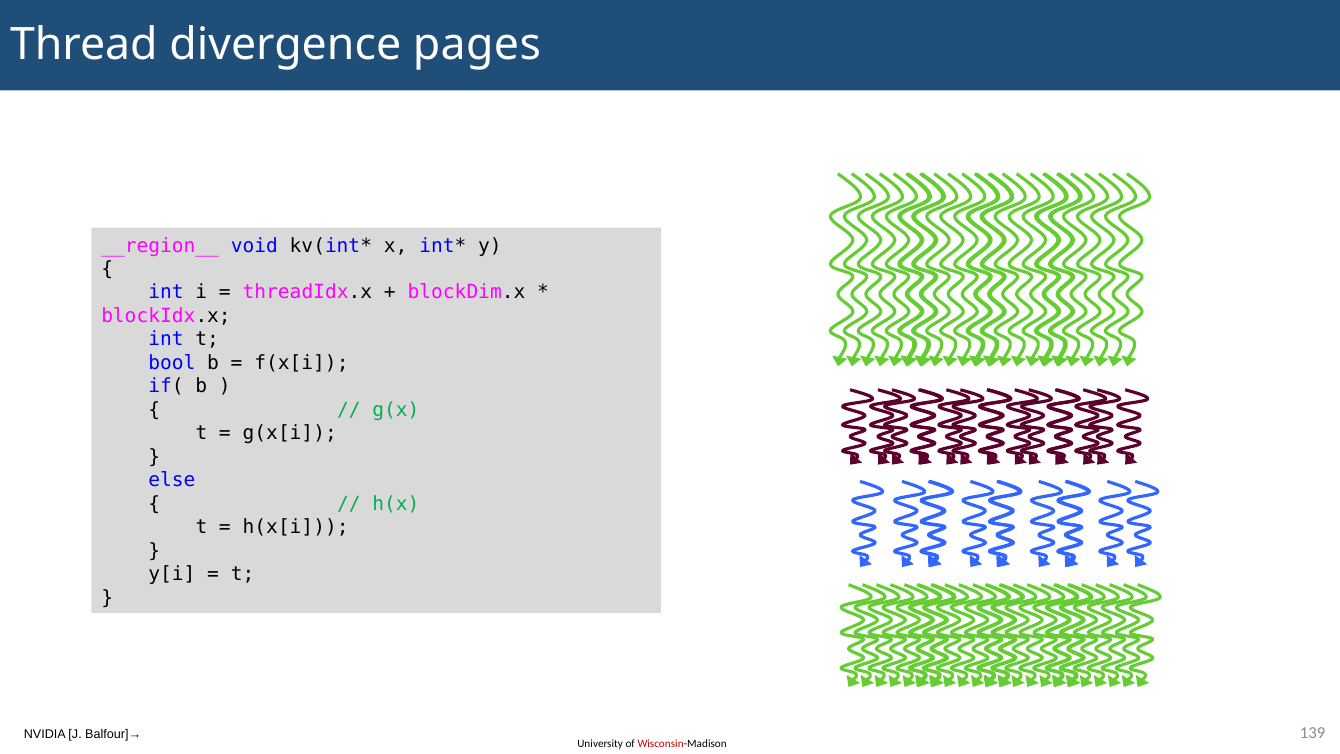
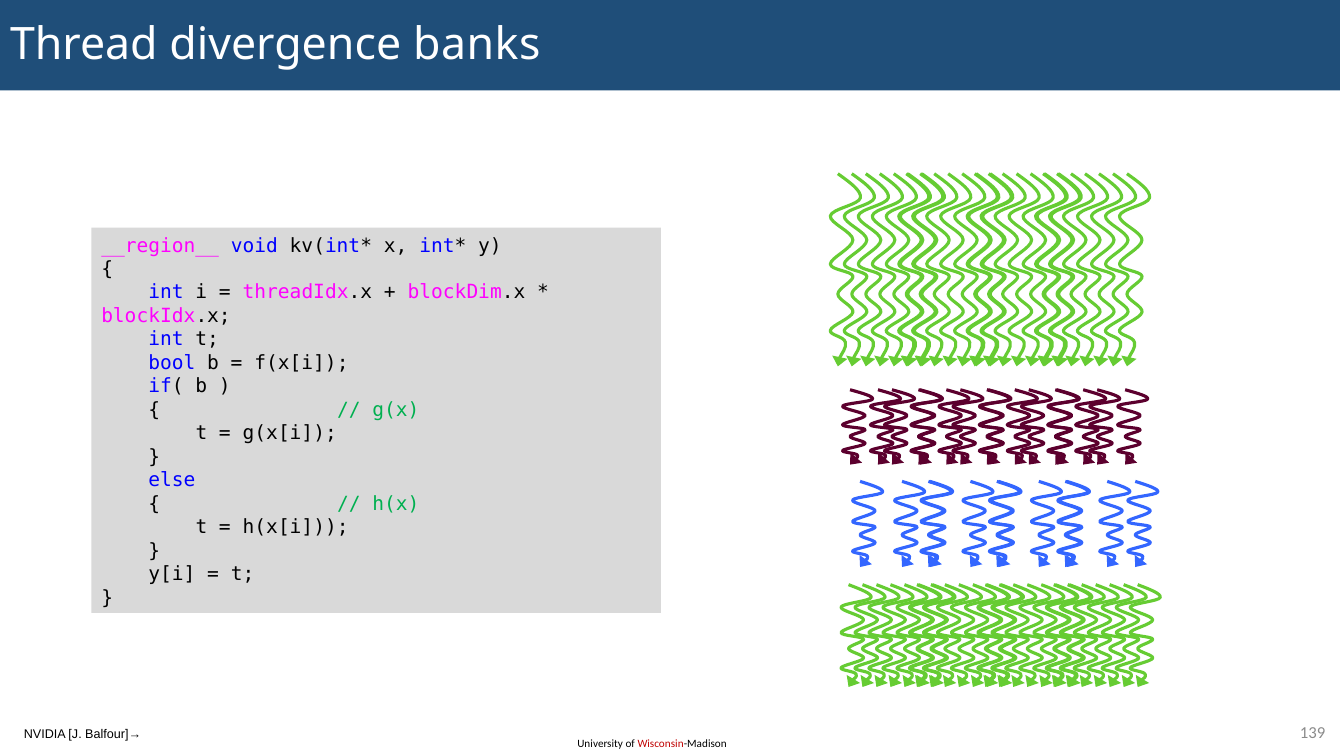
pages: pages -> banks
